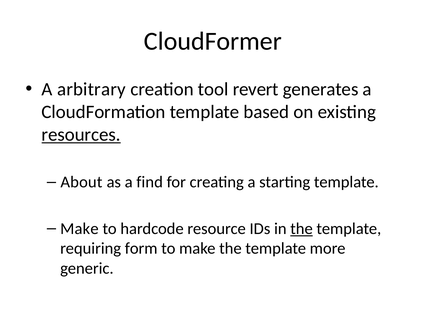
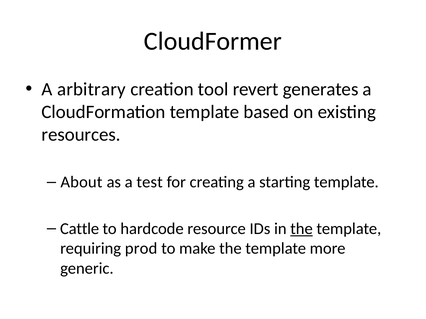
resources underline: present -> none
find: find -> test
Make at (79, 229): Make -> Cattle
form: form -> prod
